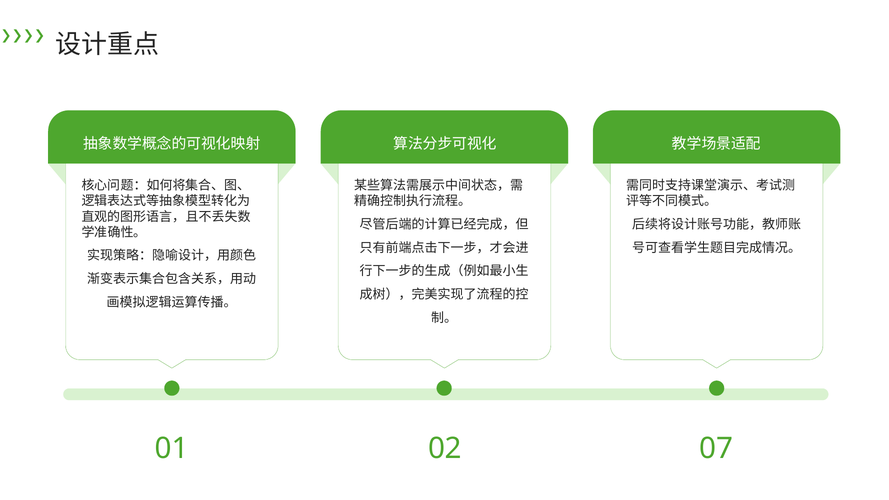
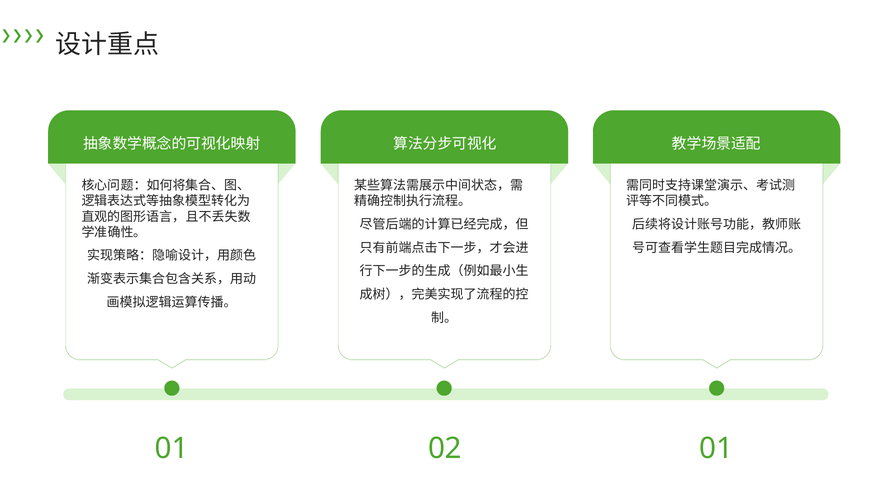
02 07: 07 -> 01
